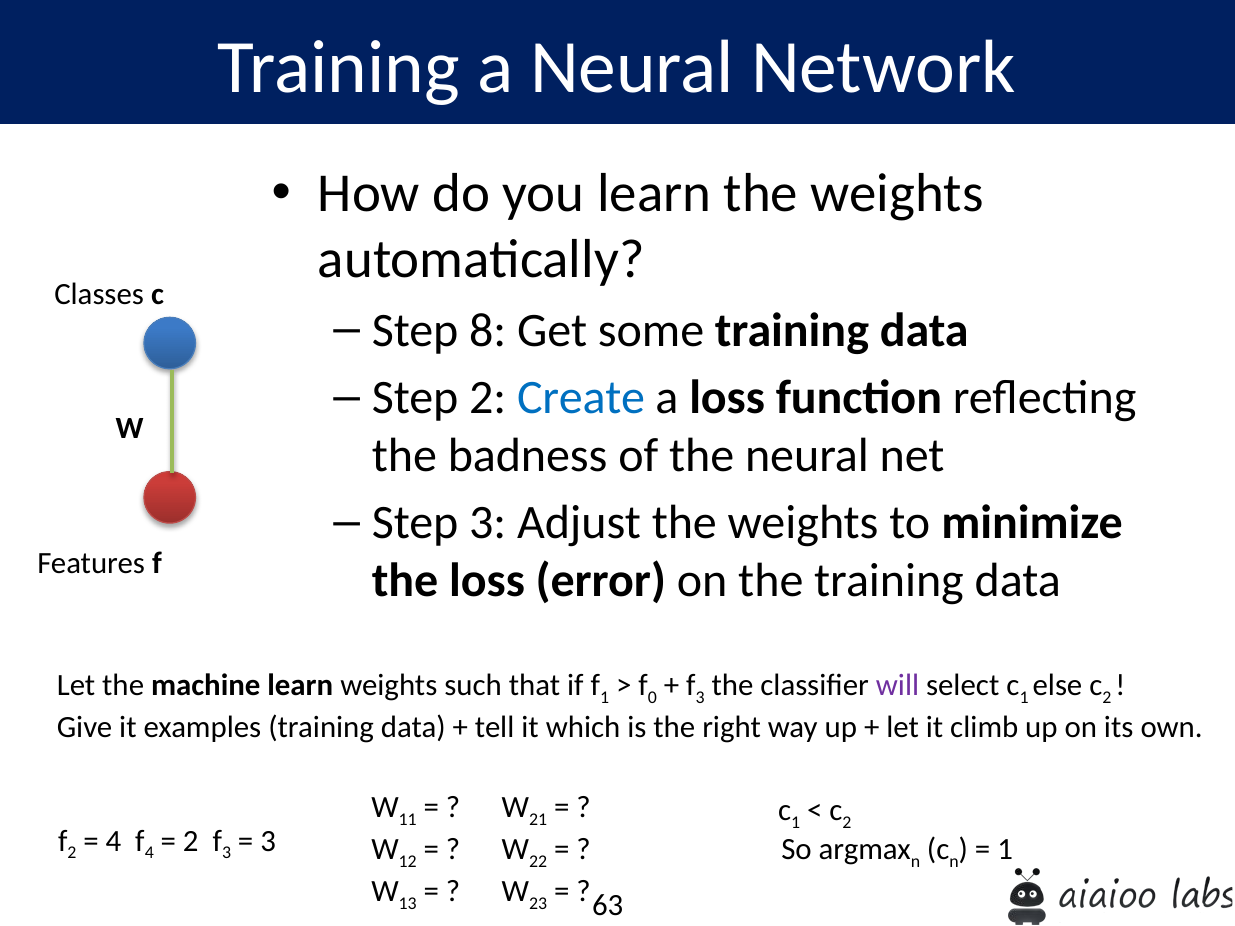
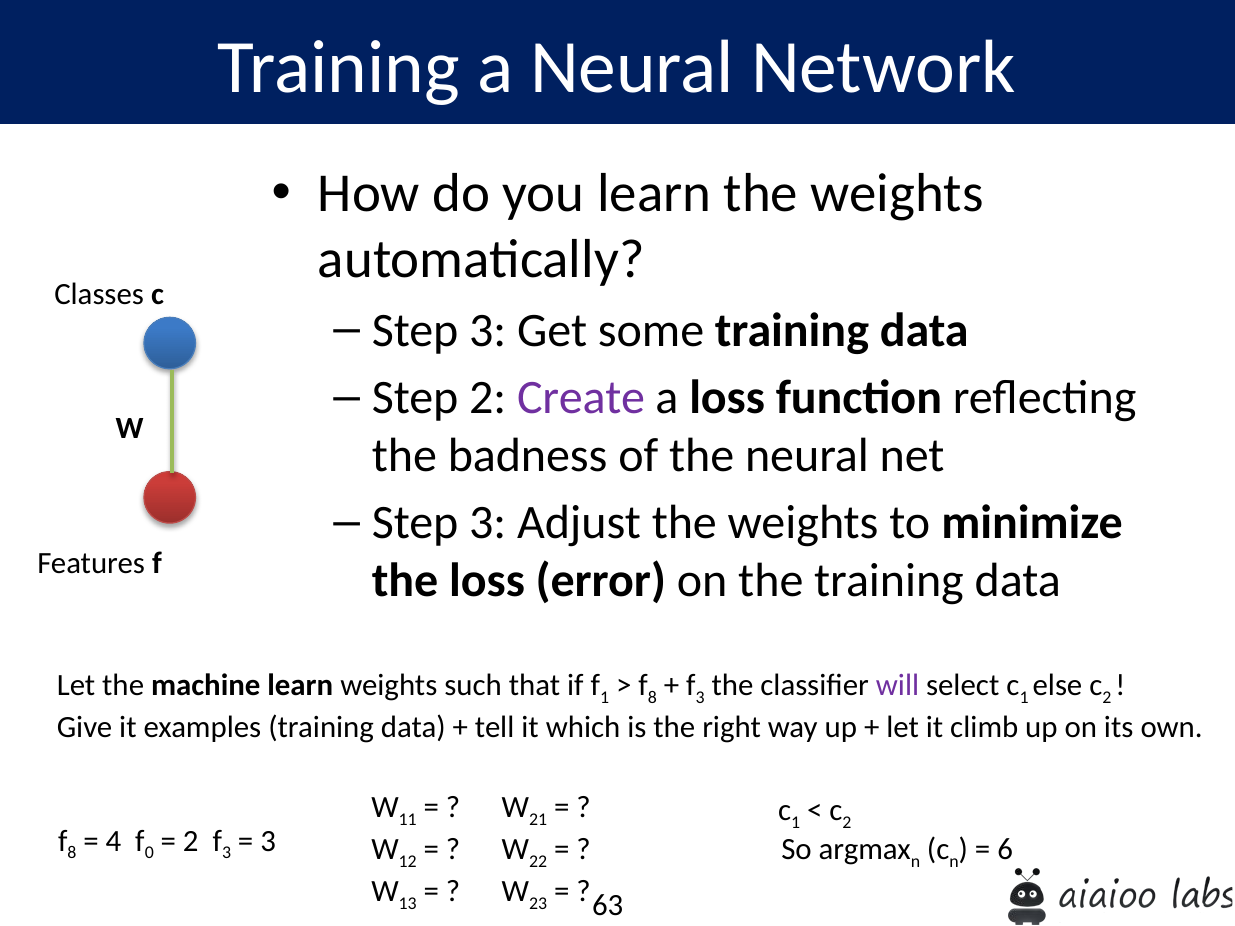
8 at (488, 331): 8 -> 3
Create colour: blue -> purple
0 at (652, 697): 0 -> 8
2 at (72, 853): 2 -> 8
f 4: 4 -> 0
1 at (1005, 850): 1 -> 6
